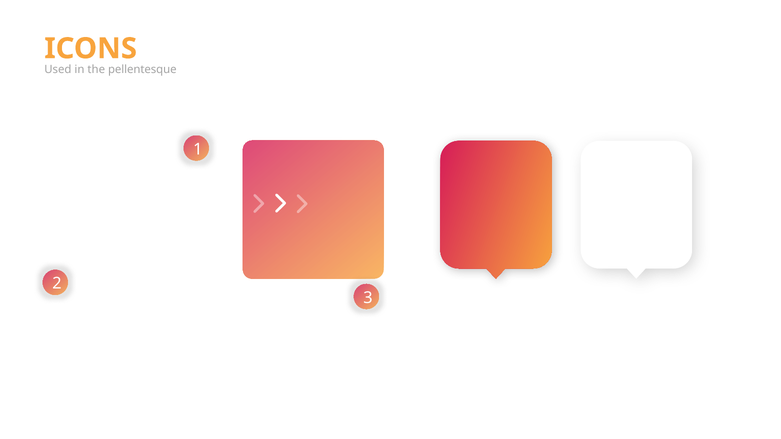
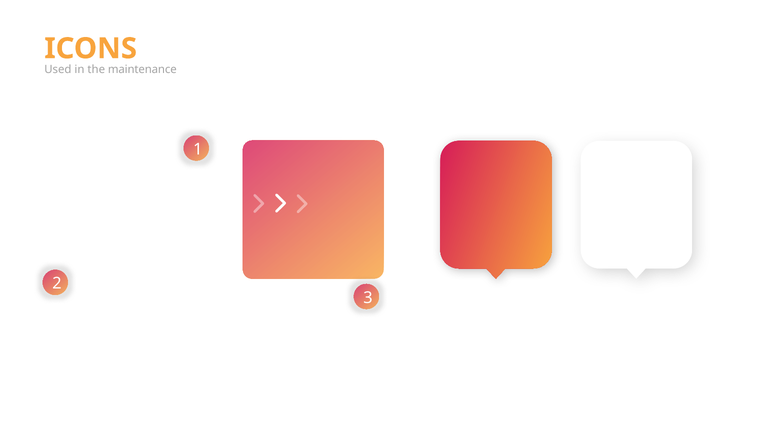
pellentesque: pellentesque -> maintenance
